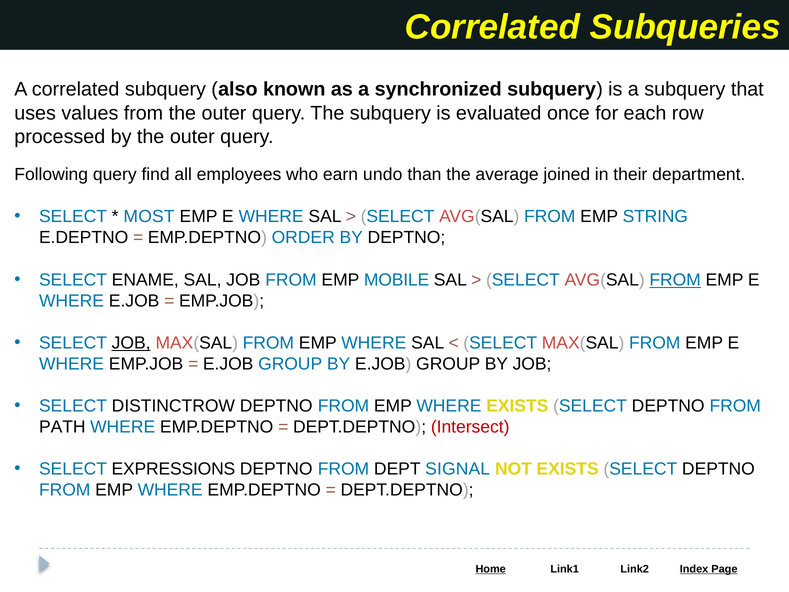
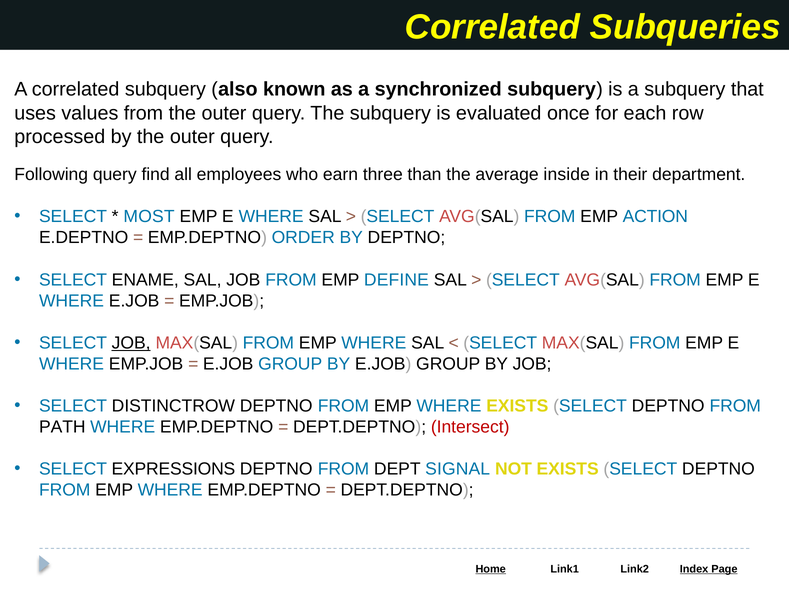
undo: undo -> three
joined: joined -> inside
STRING: STRING -> ACTION
MOBILE: MOBILE -> DEFINE
FROM at (675, 280) underline: present -> none
